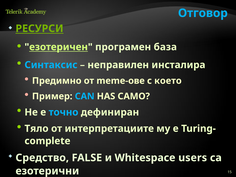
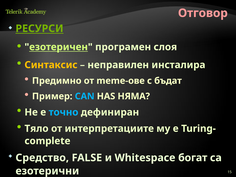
Отговор colour: light blue -> pink
база: база -> слоя
Синтаксис colour: light blue -> yellow
което: което -> бъдат
САМО: САМО -> НЯМА
users: users -> богат
